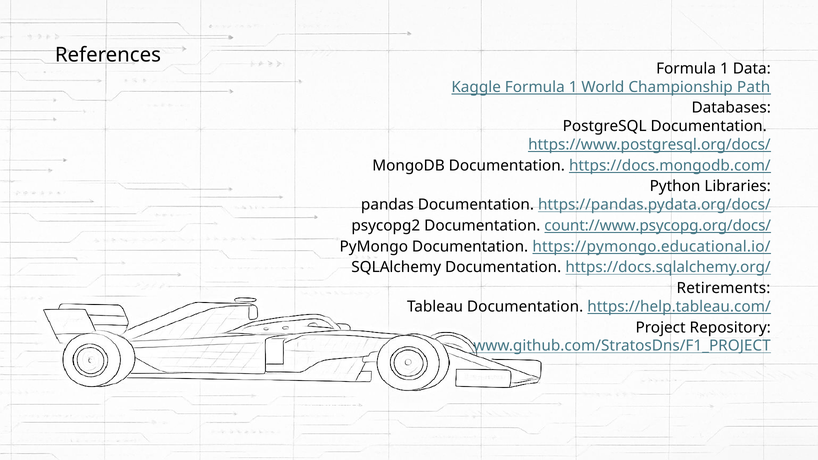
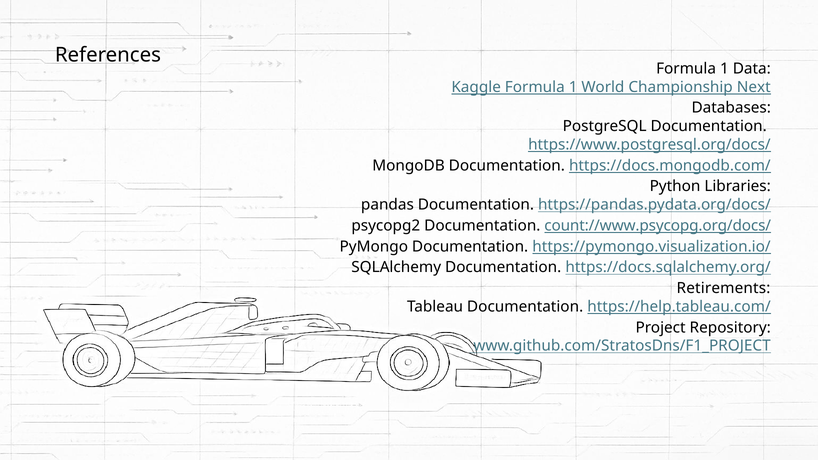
Path: Path -> Next
https://pymongo.educational.io/: https://pymongo.educational.io/ -> https://pymongo.visualization.io/
